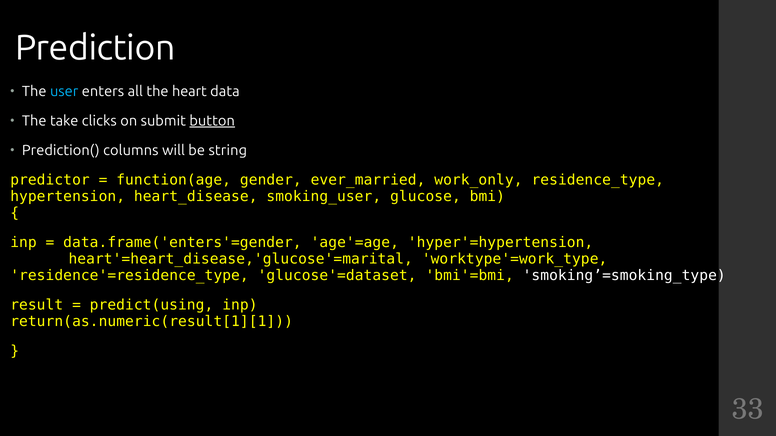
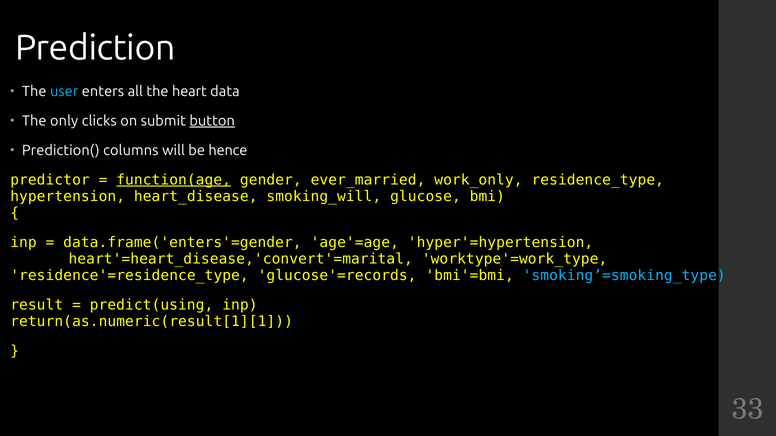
take: take -> only
string: string -> hence
function(age underline: none -> present
smoking_user: smoking_user -> smoking_will
heart'=heart_disease,'glucose'=marital: heart'=heart_disease,'glucose'=marital -> heart'=heart_disease,'convert'=marital
glucose'=dataset: glucose'=dataset -> glucose'=records
smoking’=smoking_type colour: white -> light blue
